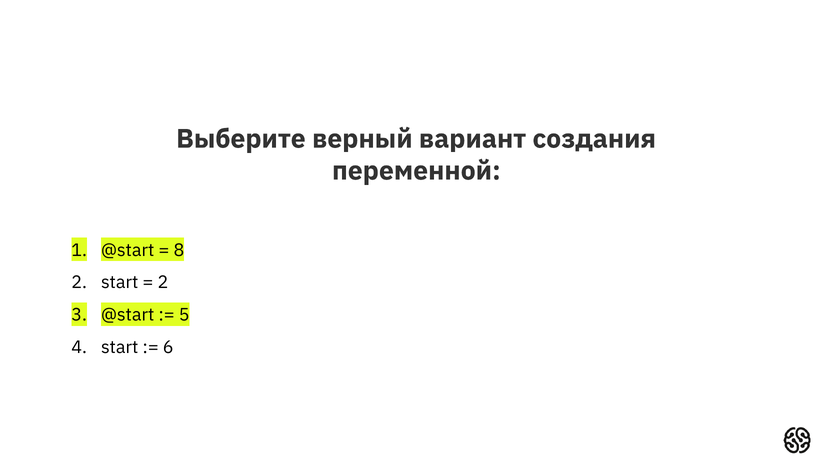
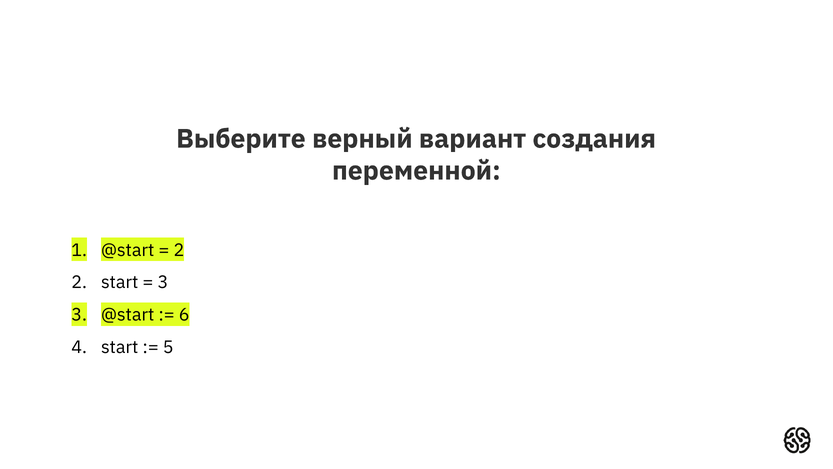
8 at (179, 250): 8 -> 2
2 at (163, 282): 2 -> 3
5: 5 -> 6
6: 6 -> 5
